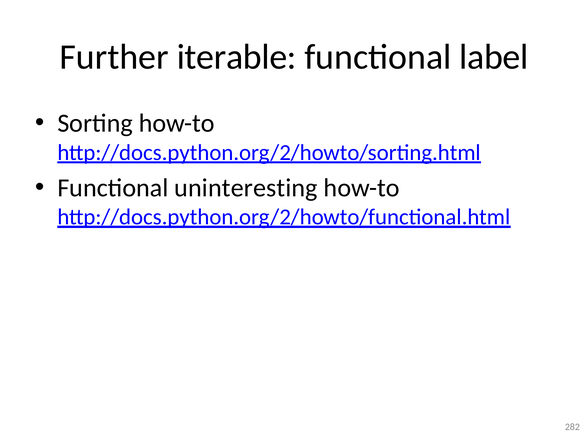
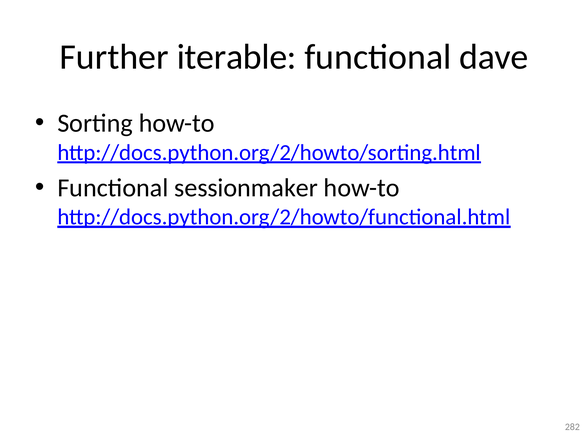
label: label -> dave
uninteresting: uninteresting -> sessionmaker
